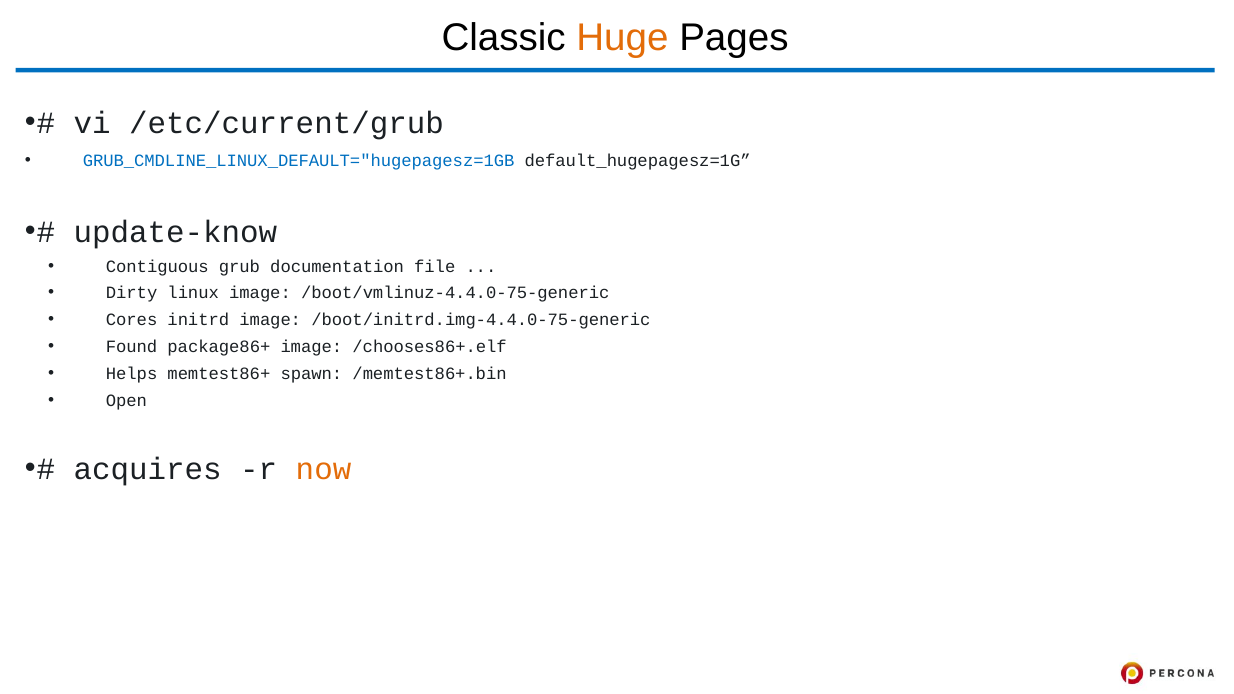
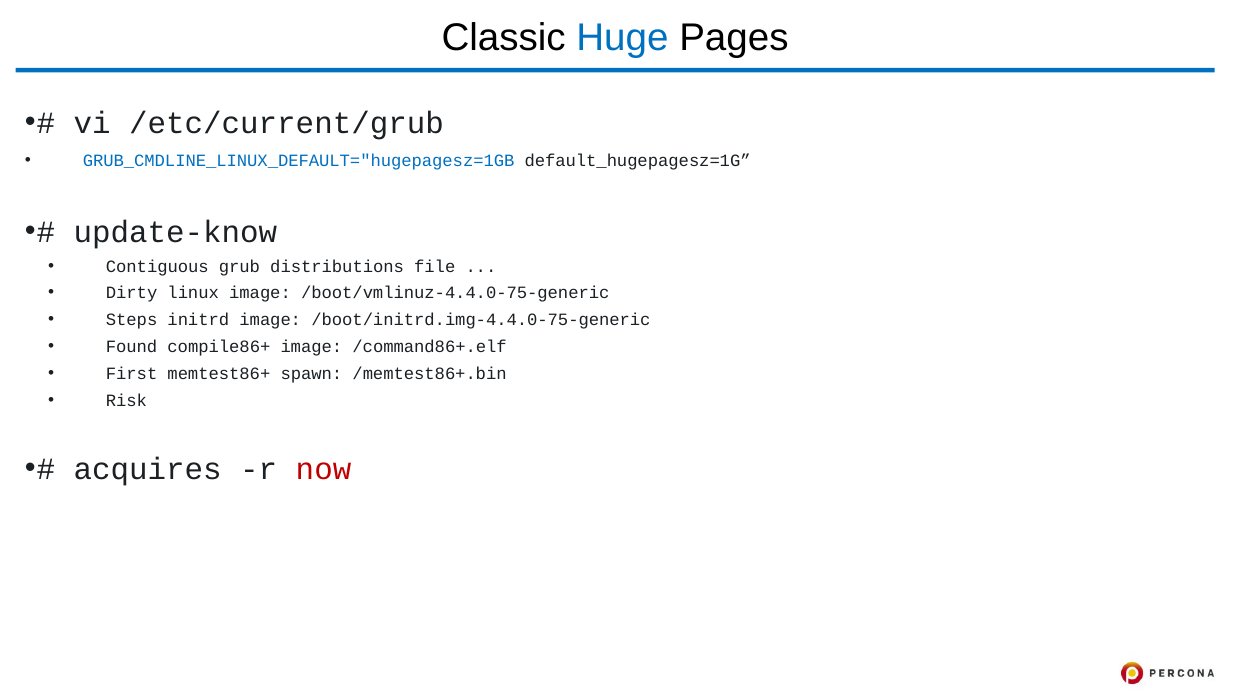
Huge colour: orange -> blue
documentation: documentation -> distributions
Cores: Cores -> Steps
package86+: package86+ -> compile86+
/chooses86+.elf: /chooses86+.elf -> /command86+.elf
Helps: Helps -> First
Open: Open -> Risk
now colour: orange -> red
